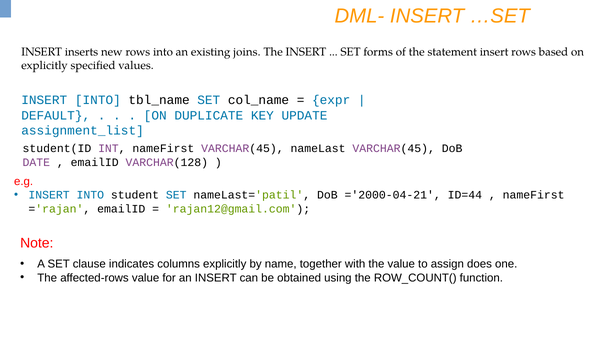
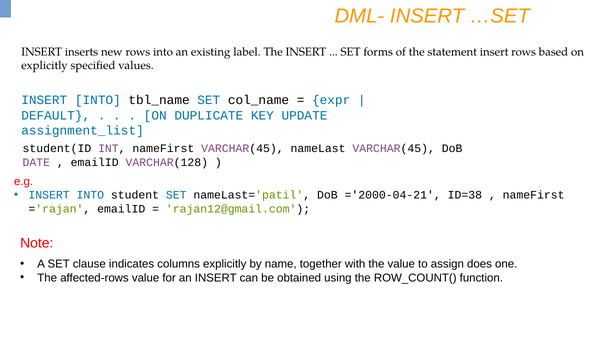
joins: joins -> label
ID=44: ID=44 -> ID=38
